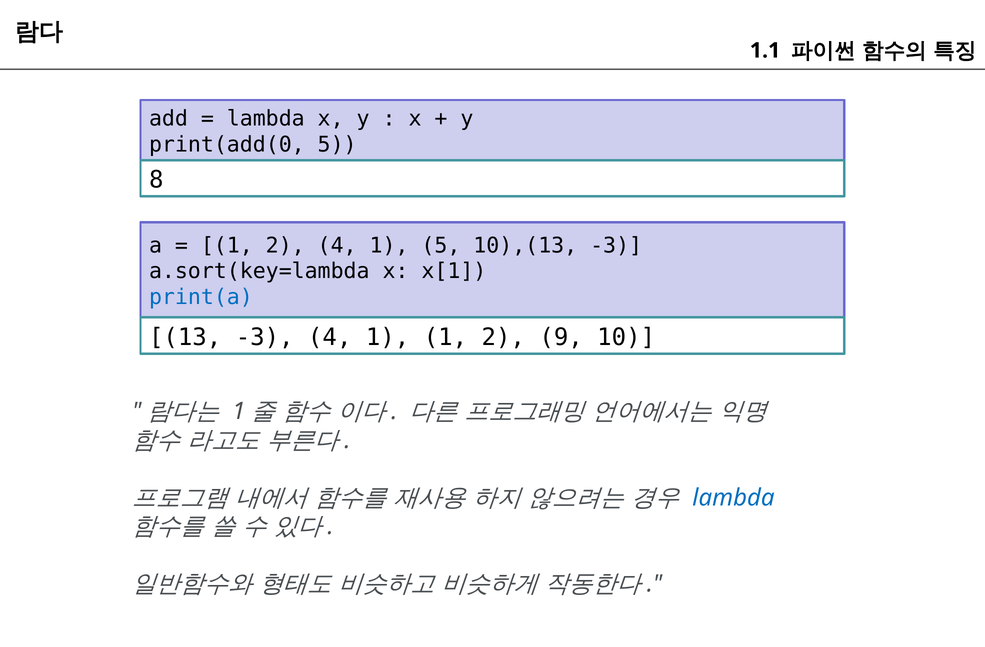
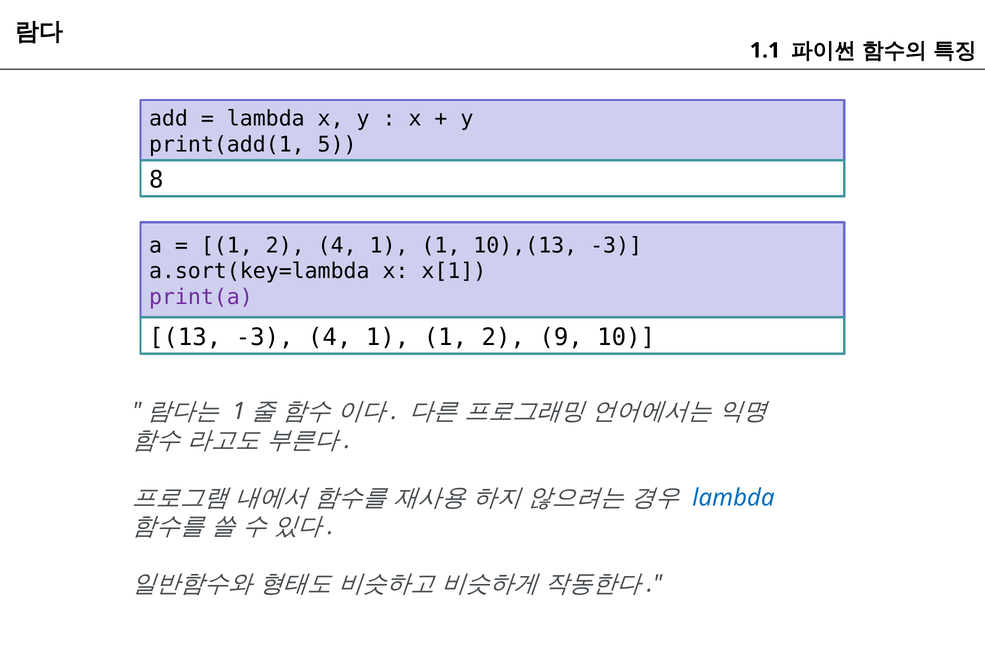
print(add(0: print(add(0 -> print(add(1
2 4 1 5: 5 -> 1
print(a colour: blue -> purple
